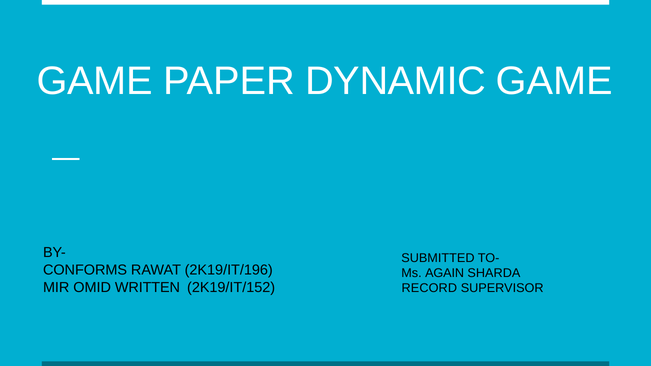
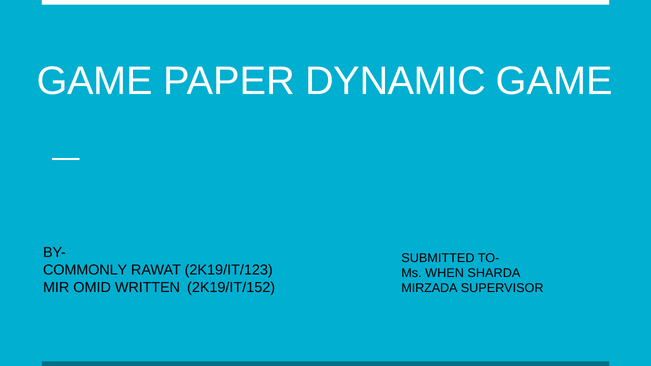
CONFORMS: CONFORMS -> COMMONLY
2K19/IT/196: 2K19/IT/196 -> 2K19/IT/123
AGAIN: AGAIN -> WHEN
RECORD: RECORD -> MIRZADA
